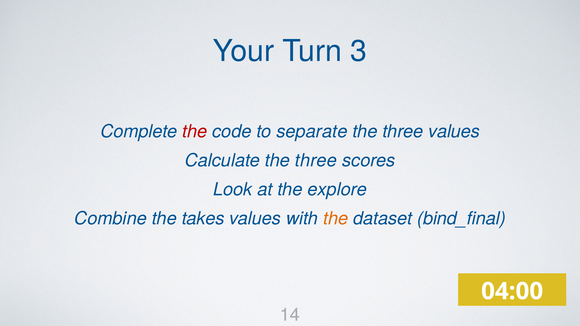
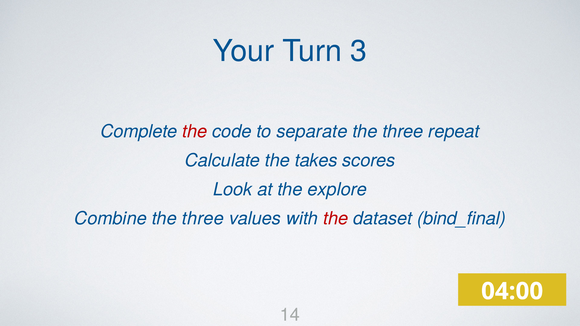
three values: values -> repeat
Calculate the three: three -> takes
Combine the takes: takes -> three
the at (336, 219) colour: orange -> red
